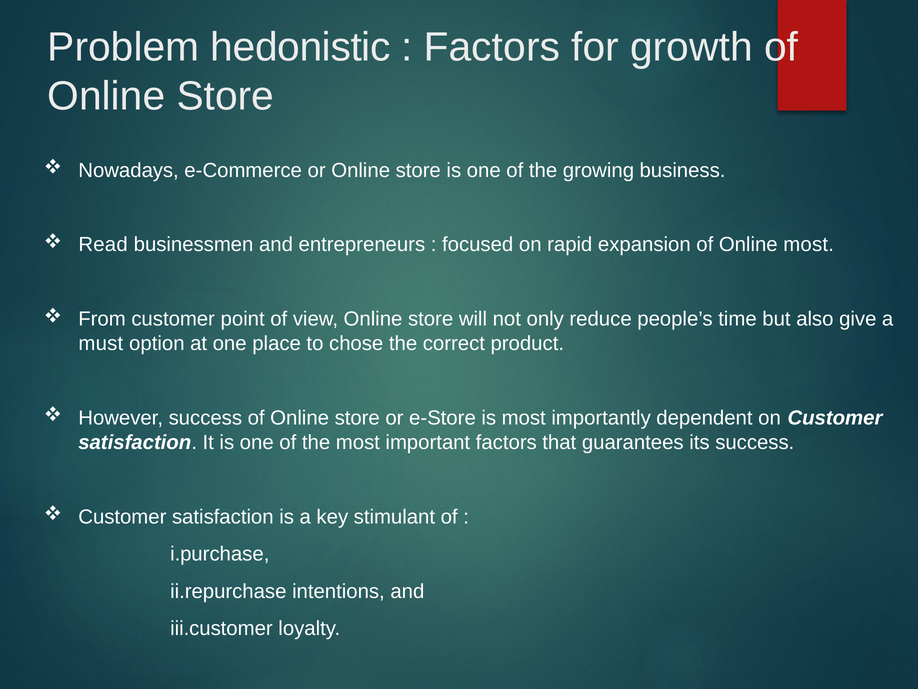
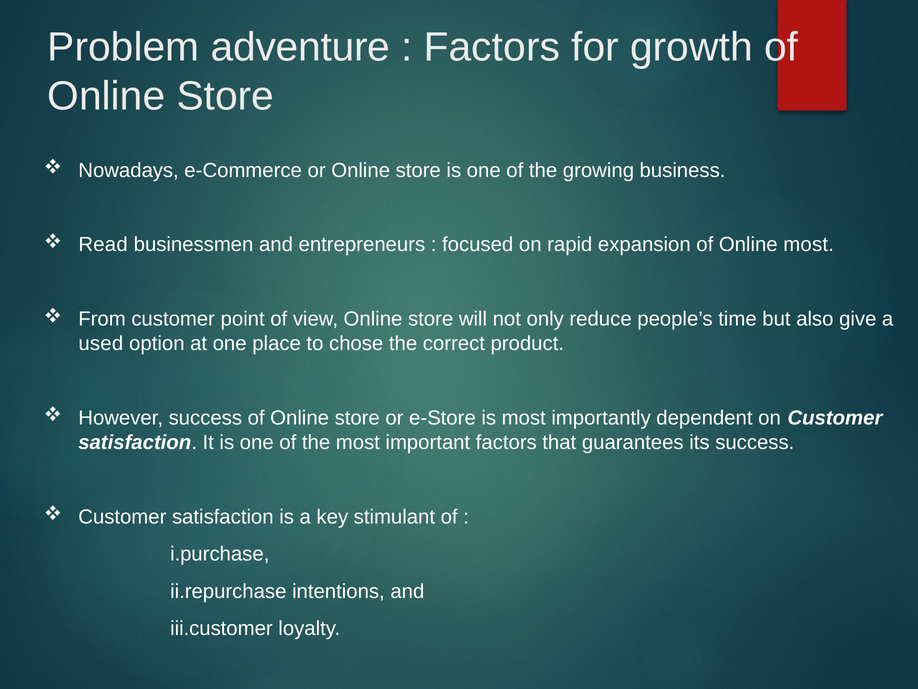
hedonistic: hedonistic -> adventure
must: must -> used
